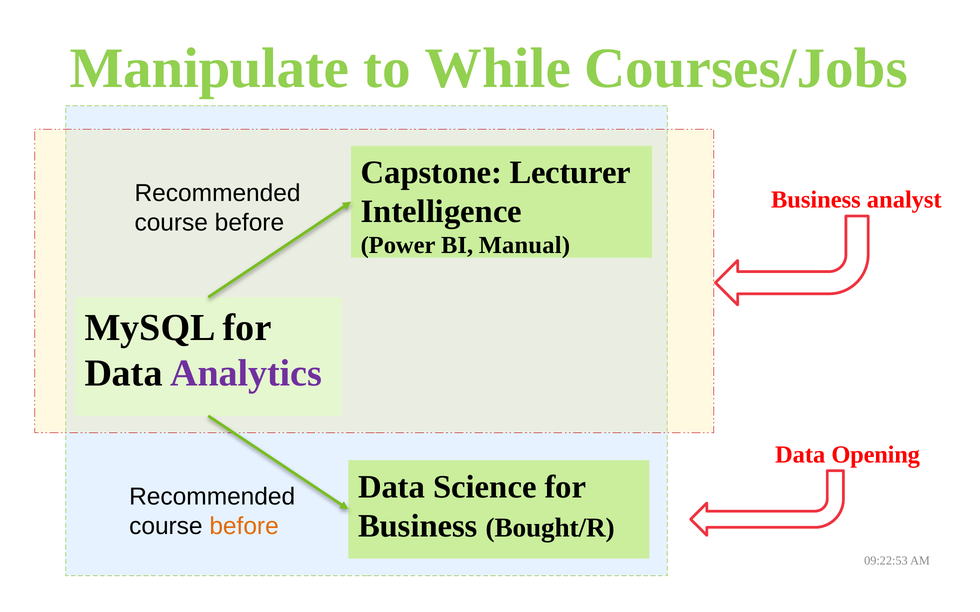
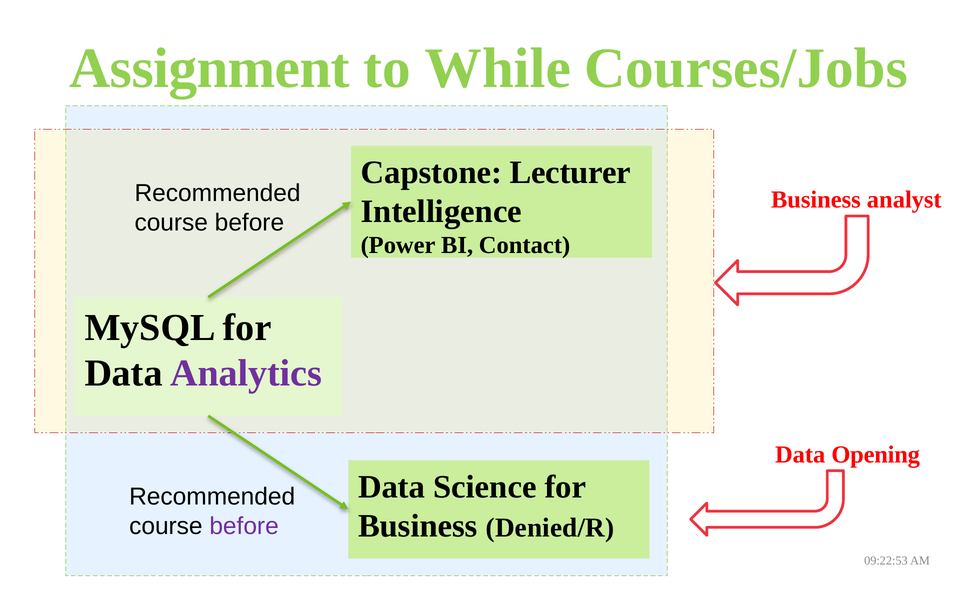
Manipulate: Manipulate -> Assignment
Manual: Manual -> Contact
Bought/R: Bought/R -> Denied/R
before at (244, 527) colour: orange -> purple
